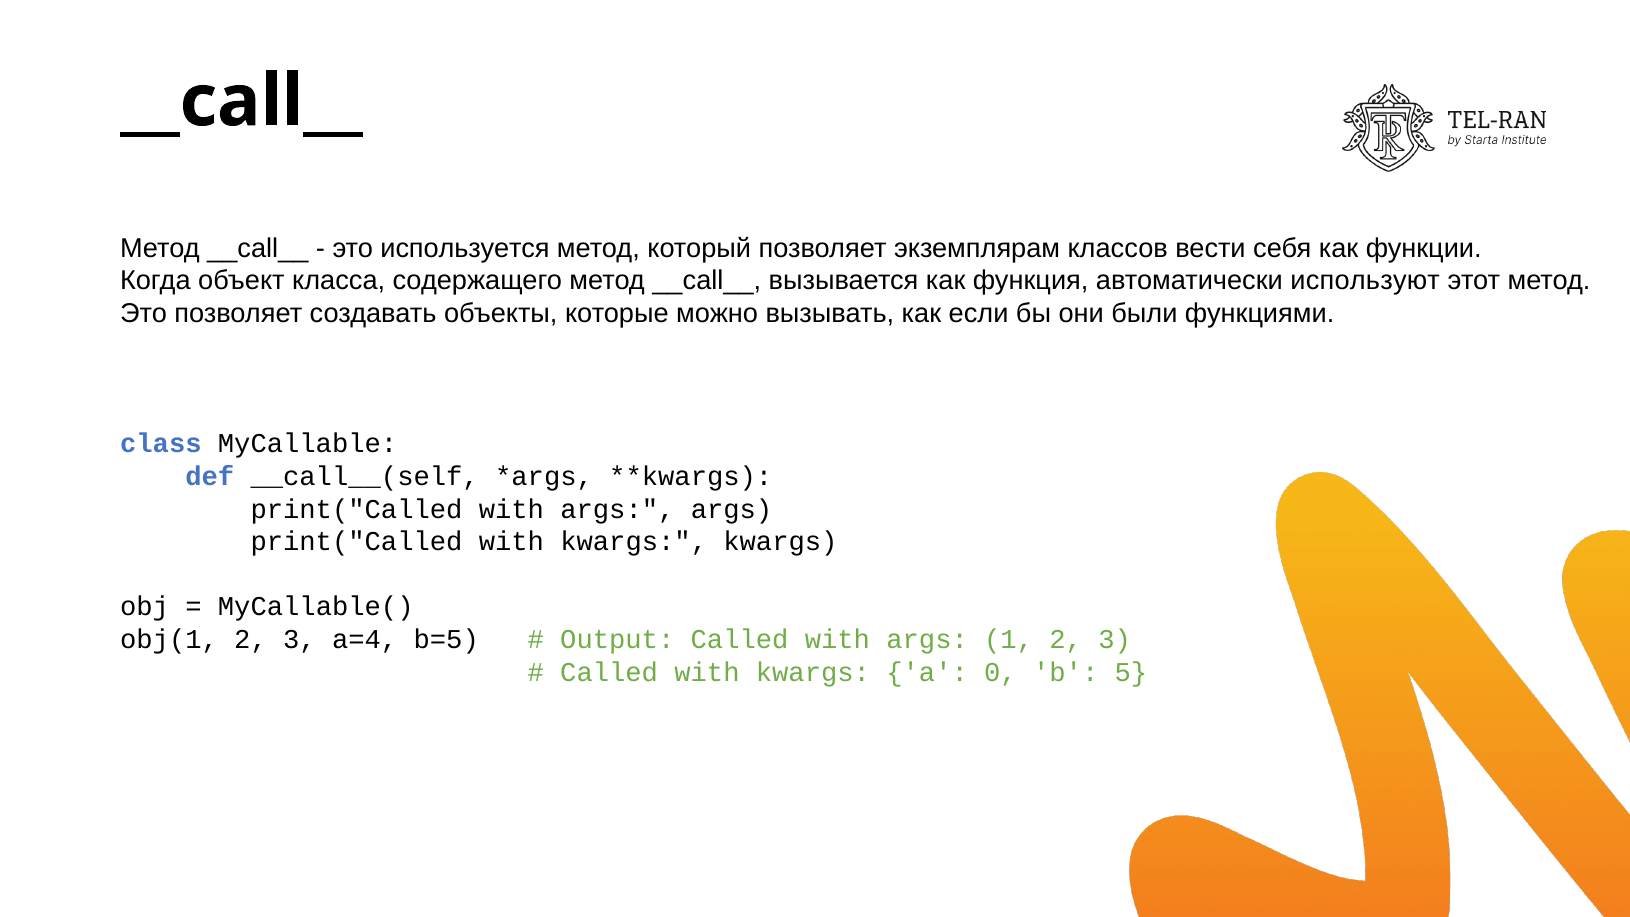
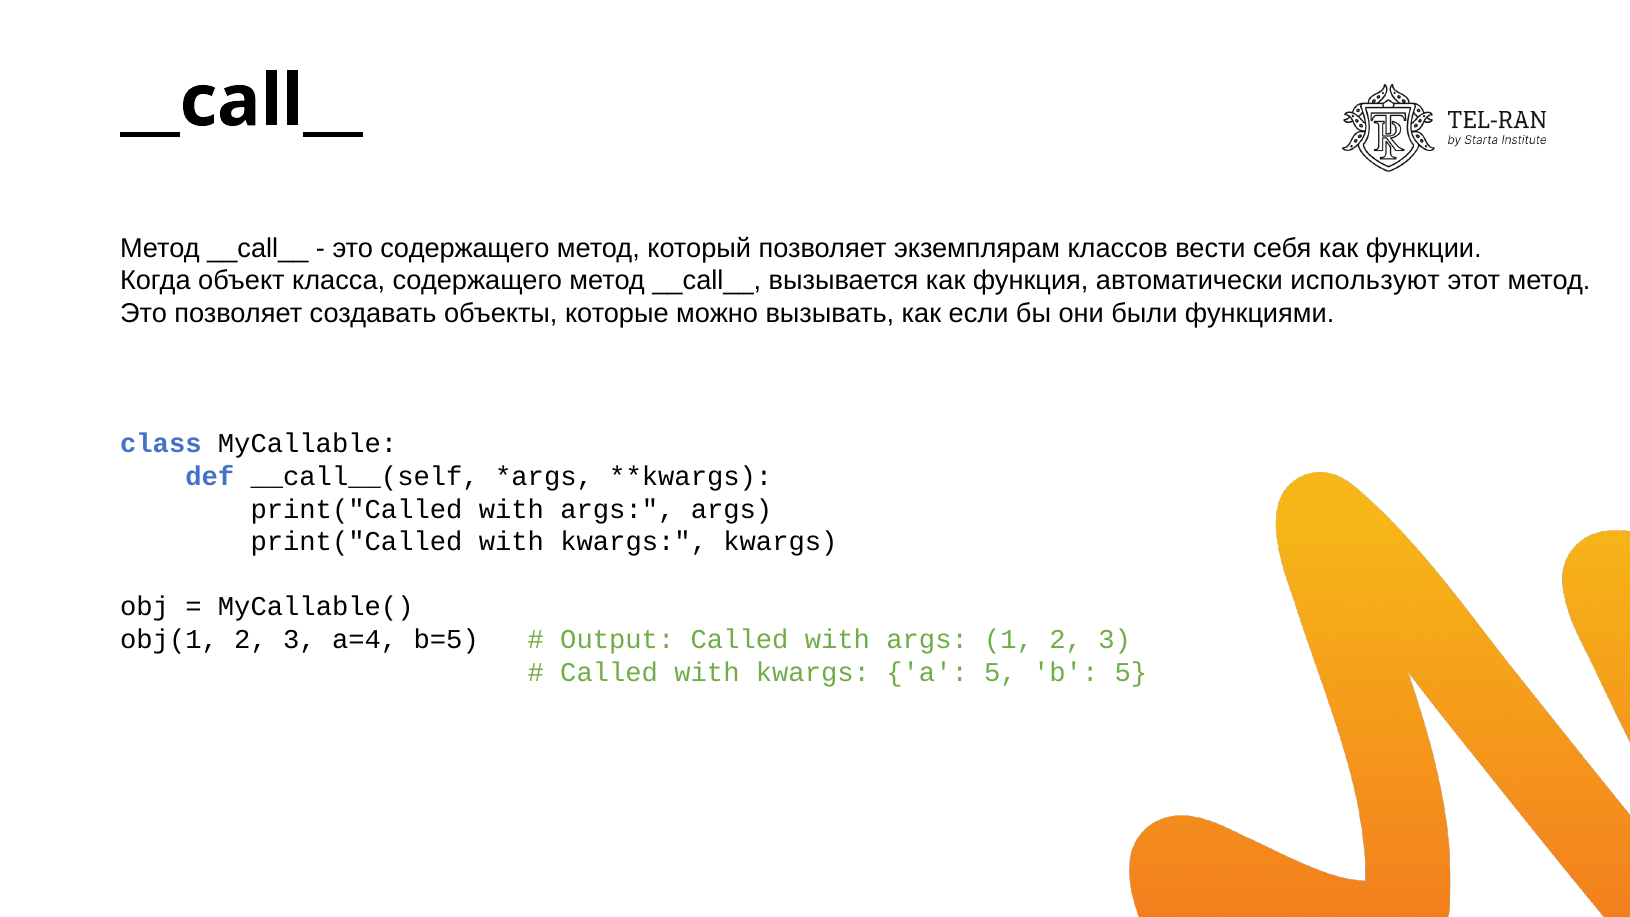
это используется: используется -> содержащего
a 0: 0 -> 5
